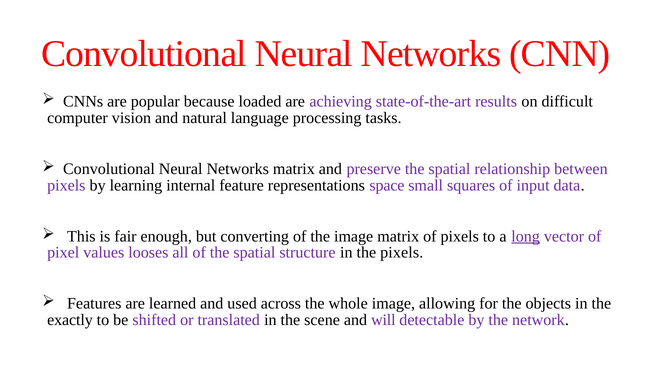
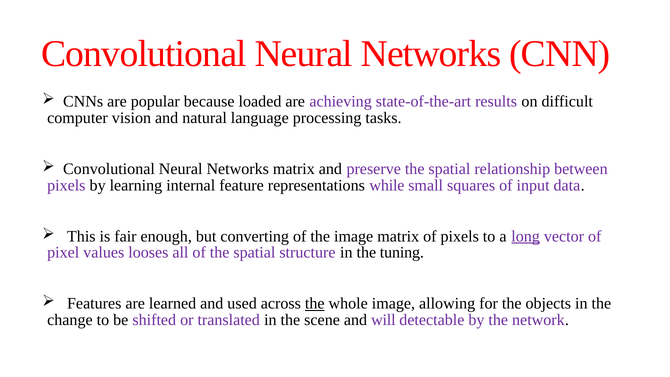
space: space -> while
the pixels: pixels -> tuning
the at (315, 304) underline: none -> present
exactly: exactly -> change
